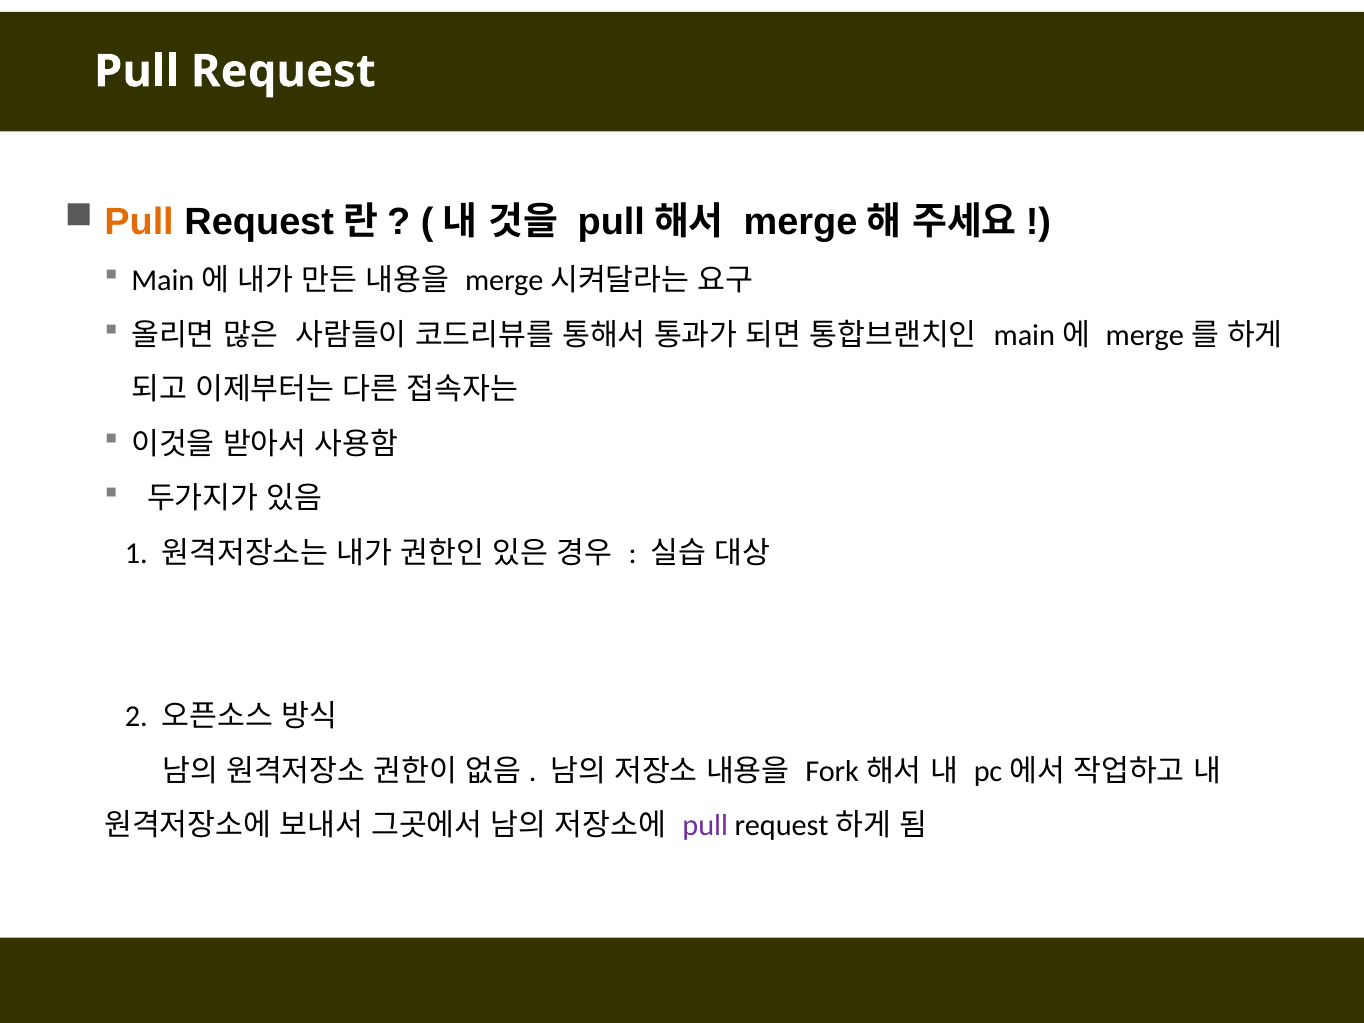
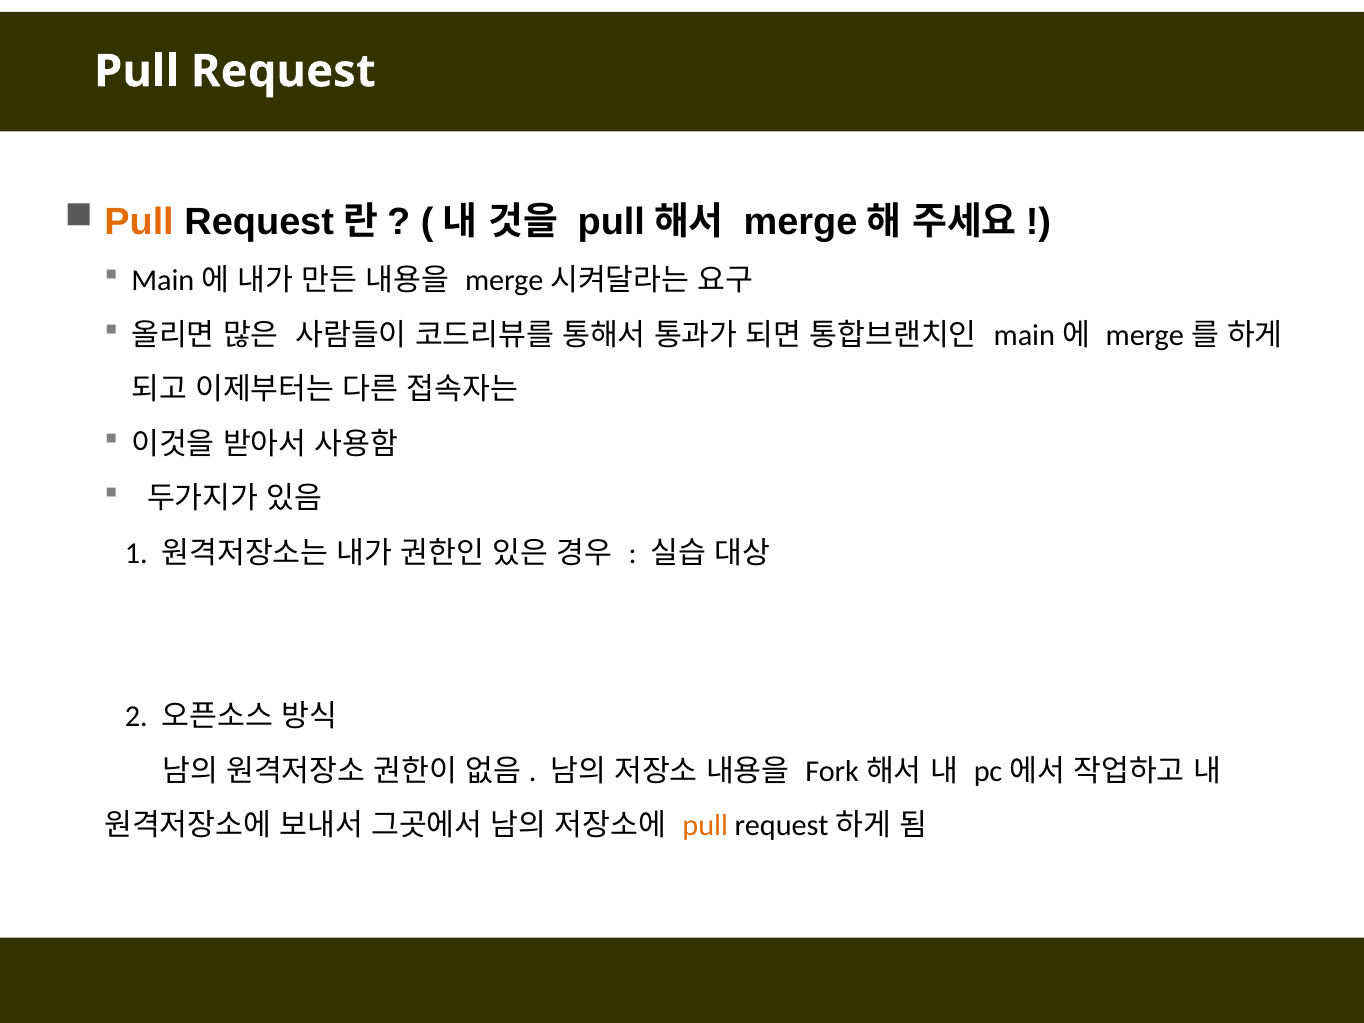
pull at (705, 826) colour: purple -> orange
